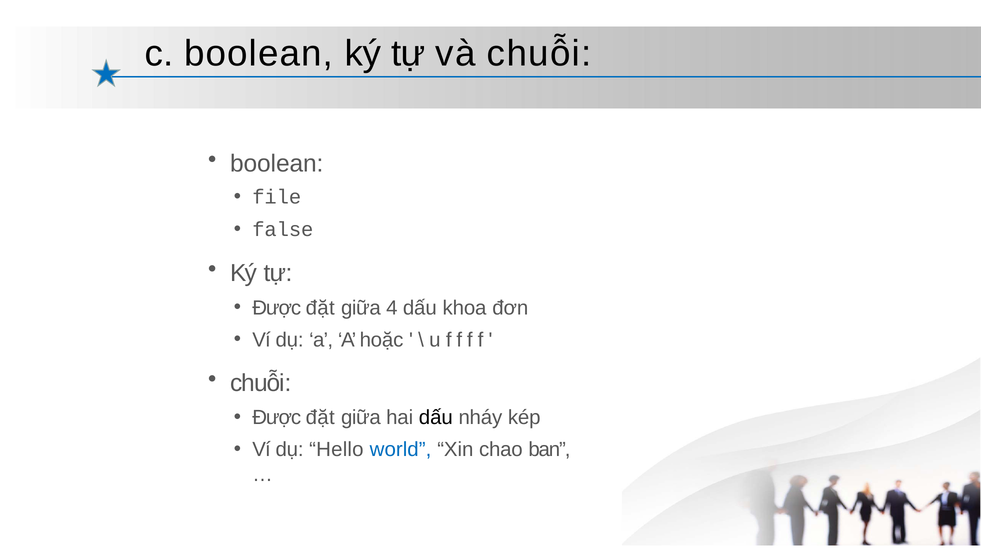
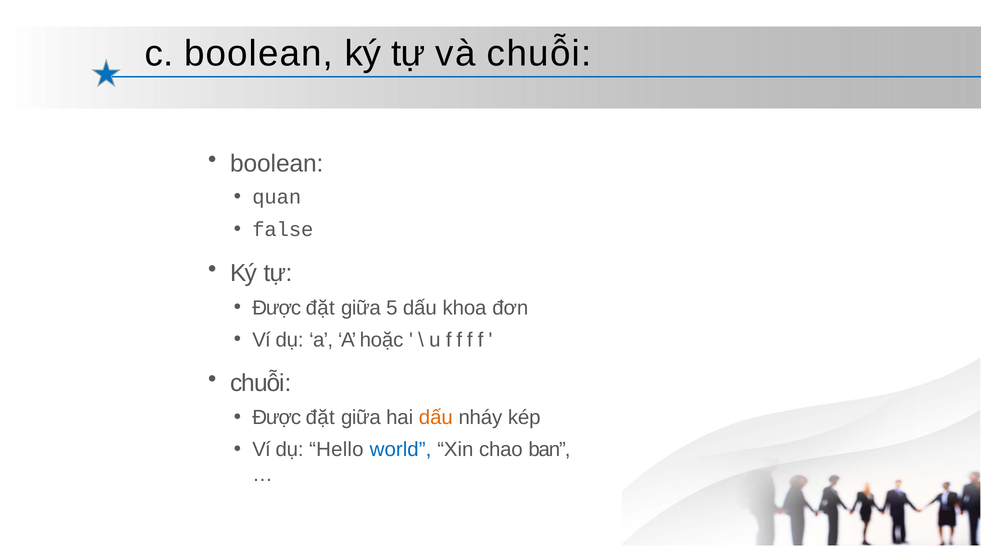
file: file -> quan
4: 4 -> 5
dấu at (436, 417) colour: black -> orange
